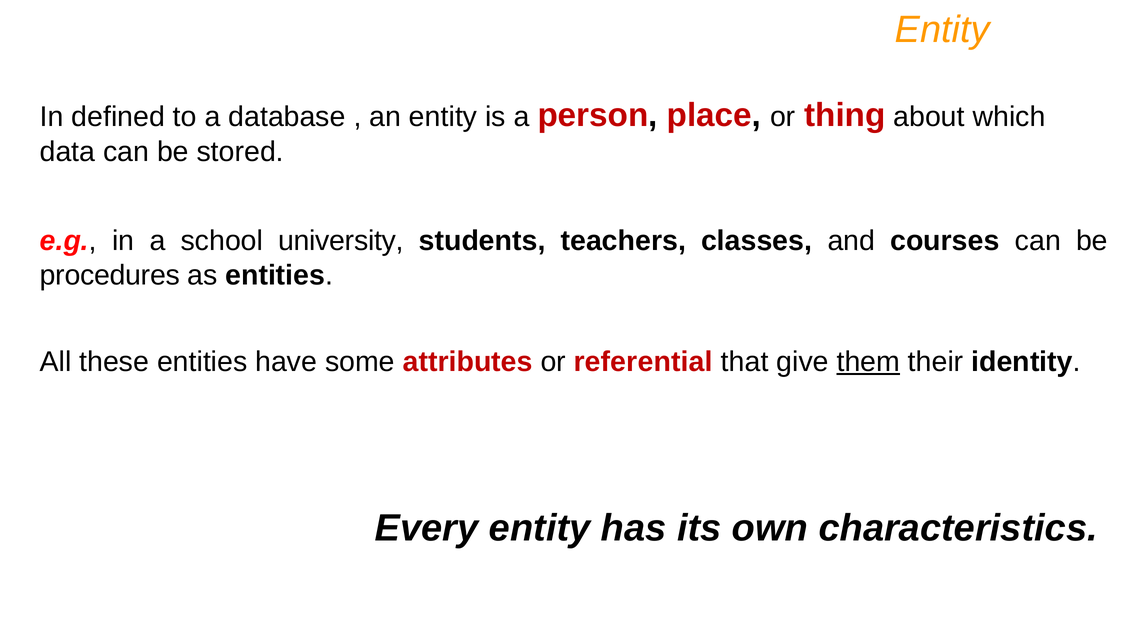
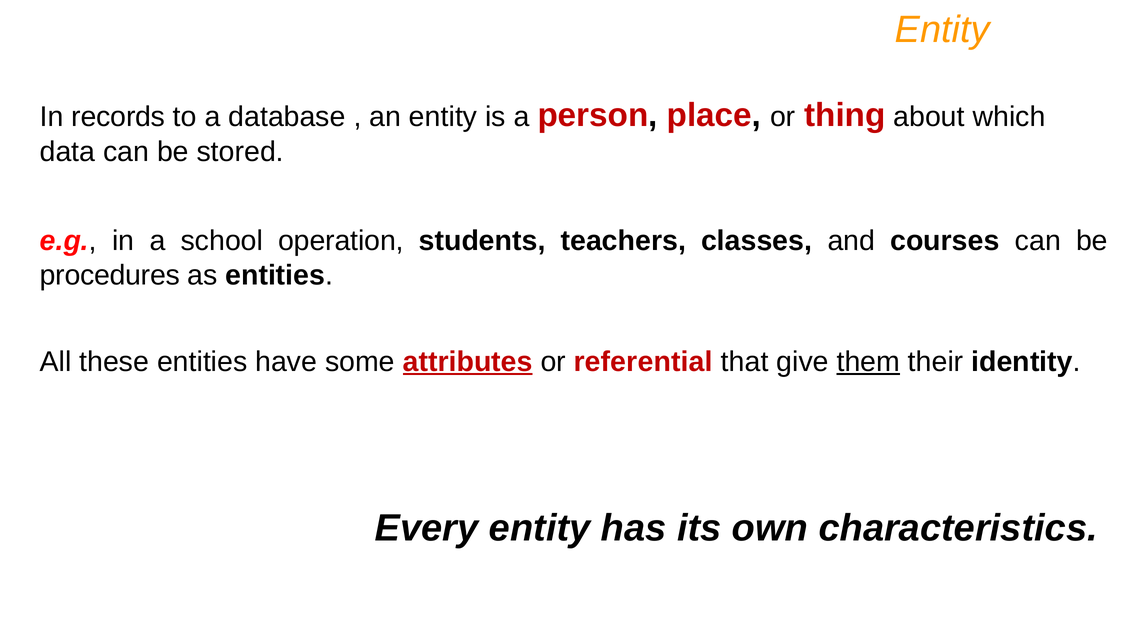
defined: defined -> records
university: university -> operation
attributes underline: none -> present
